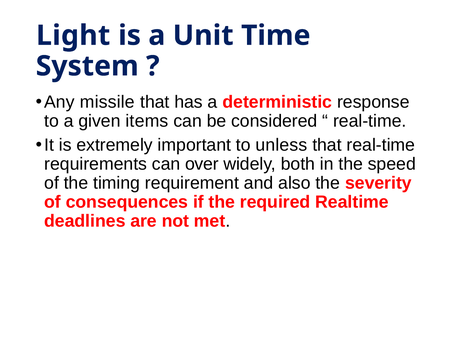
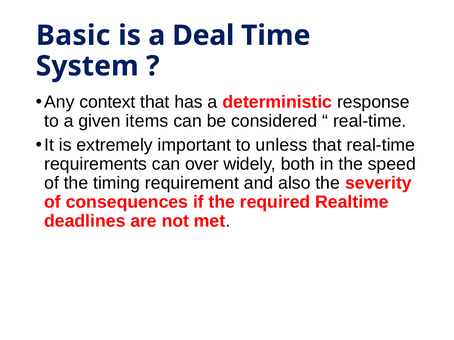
Light: Light -> Basic
Unit: Unit -> Deal
missile: missile -> context
